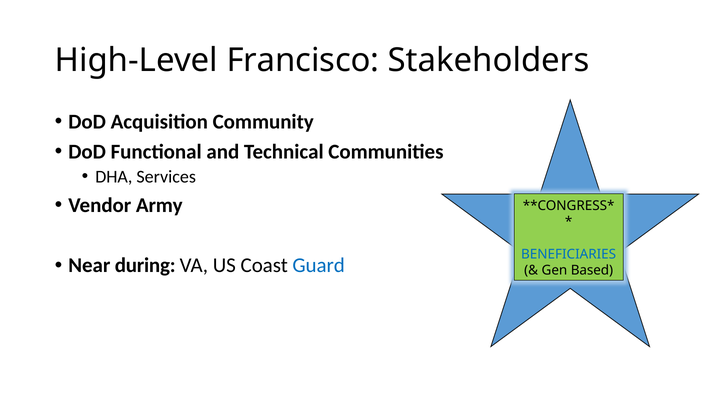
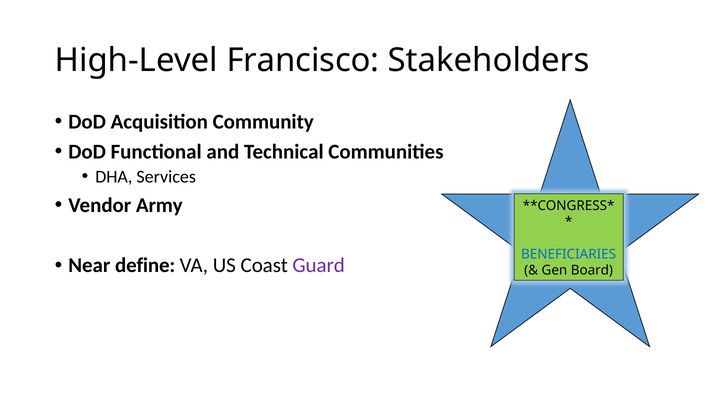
during: during -> define
Guard colour: blue -> purple
Based: Based -> Board
